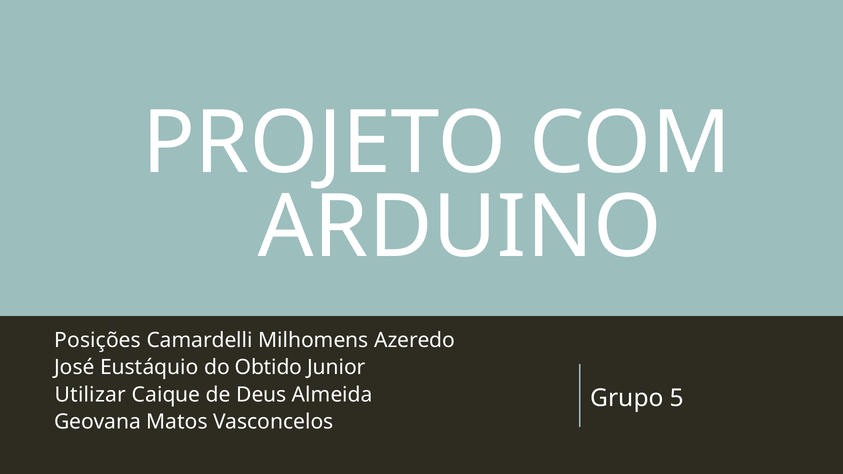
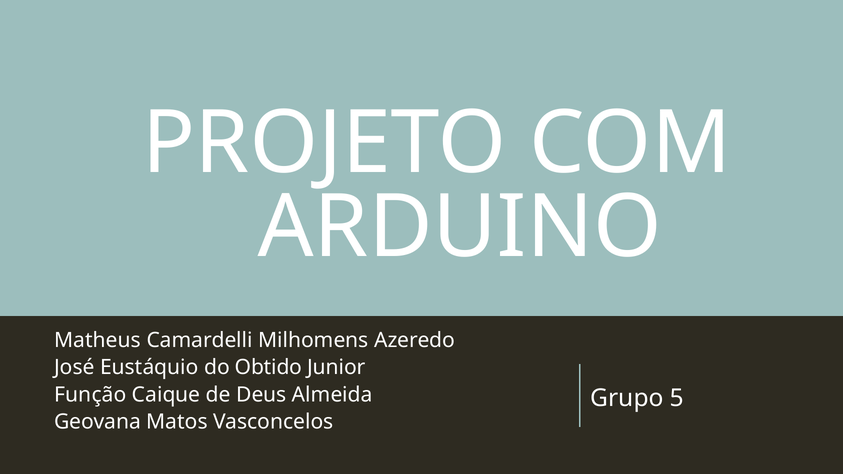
Posições: Posições -> Matheus
Utilizar: Utilizar -> Função
